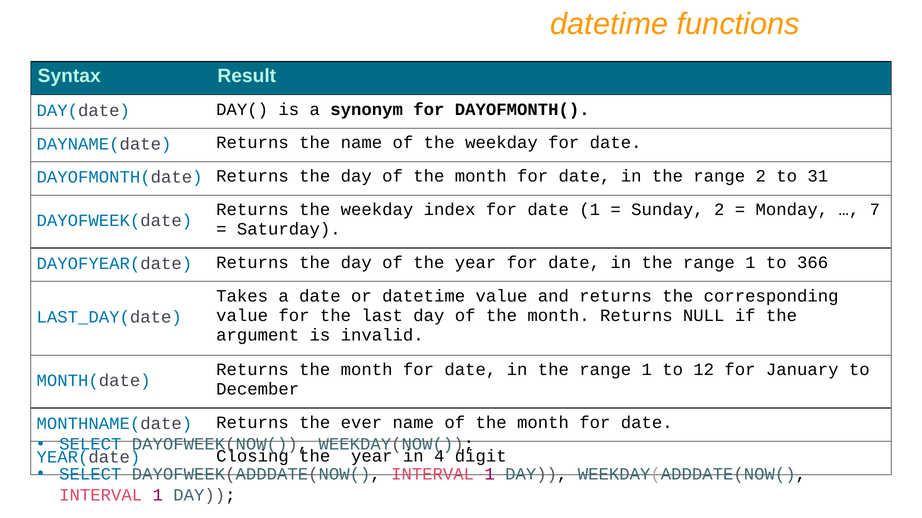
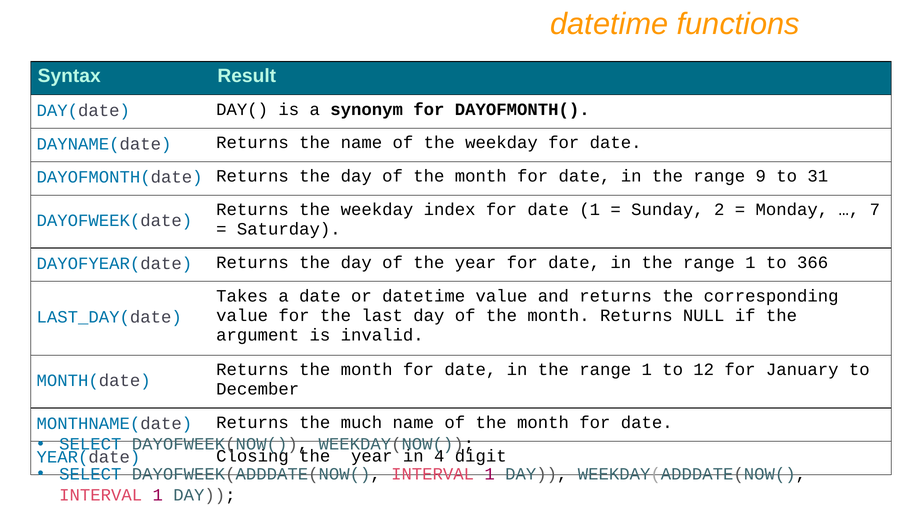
range 2: 2 -> 9
ever: ever -> much
